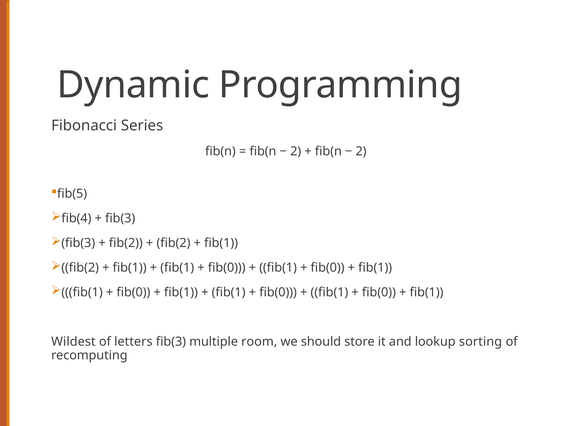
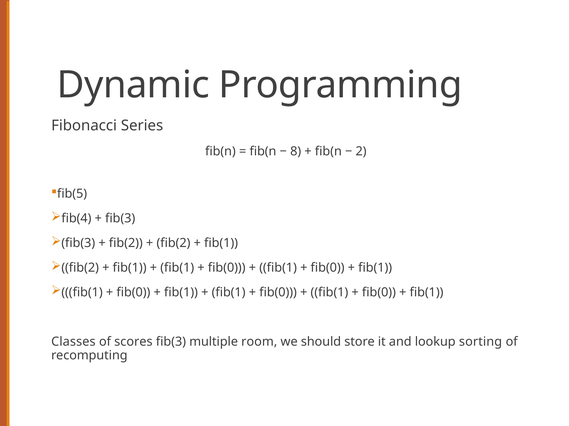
2 at (296, 152): 2 -> 8
Wildest: Wildest -> Classes
letters: letters -> scores
